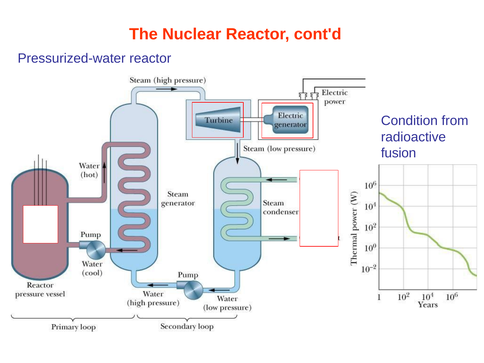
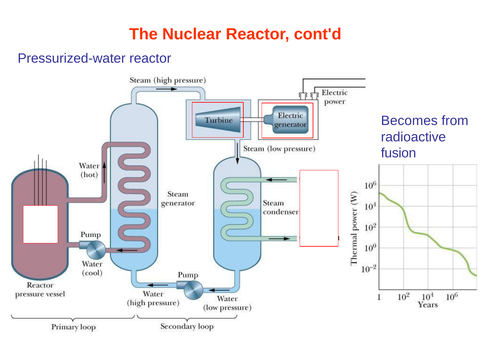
Condition: Condition -> Becomes
